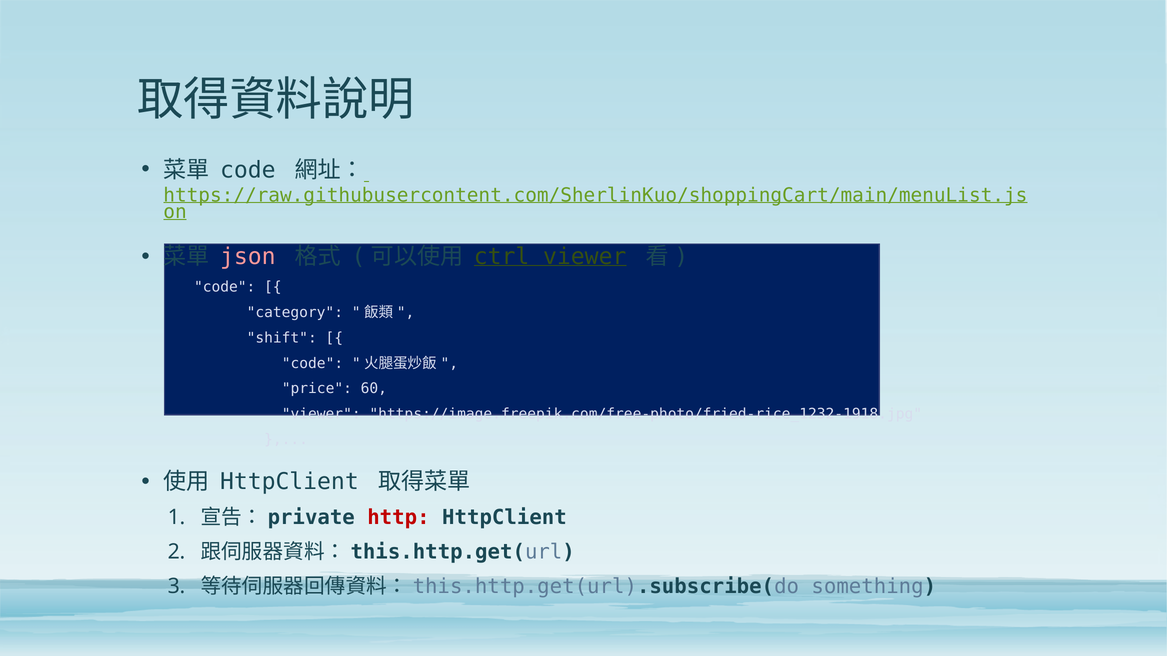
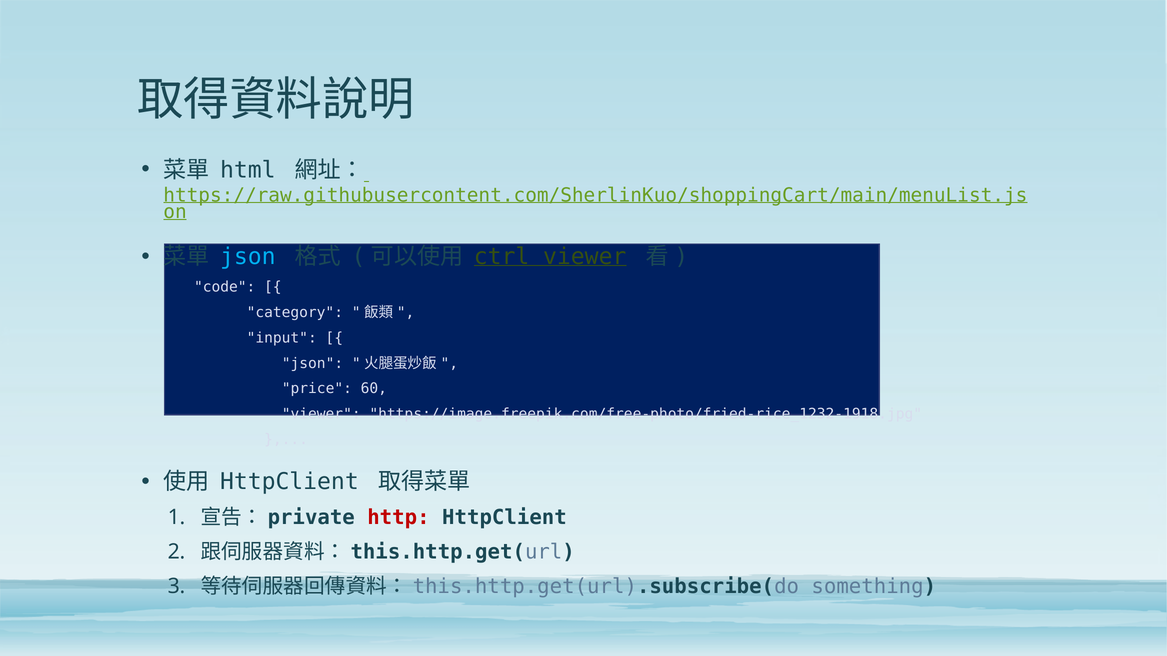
code at (248, 170): code -> html
json at (248, 257) colour: pink -> light blue
shift: shift -> input
code at (312, 363): code -> json
